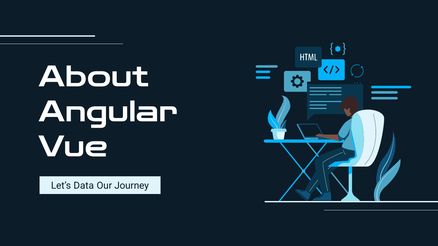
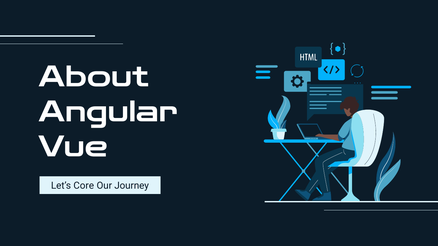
Data: Data -> Core
